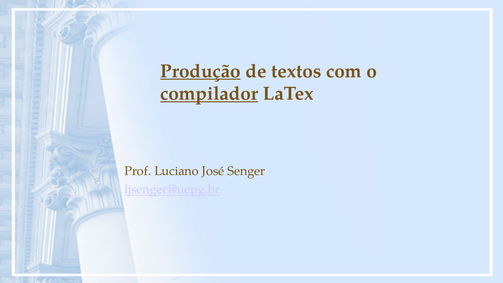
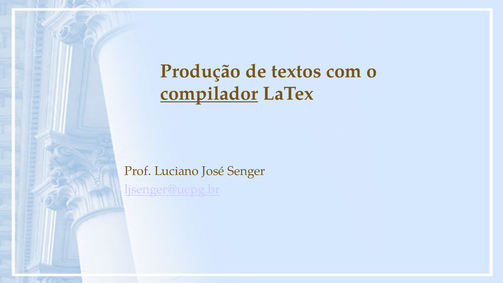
Produção underline: present -> none
